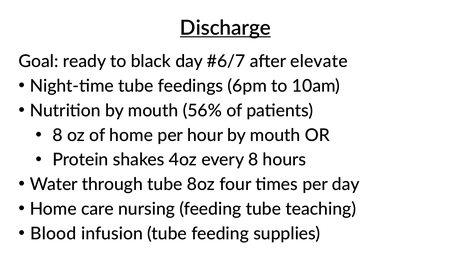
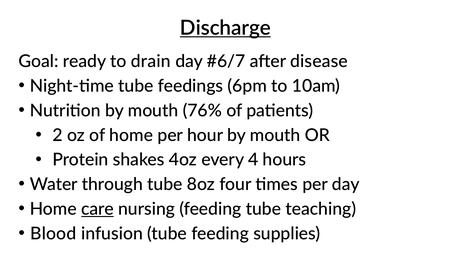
black: black -> drain
elevate: elevate -> disease
56%: 56% -> 76%
8 at (58, 135): 8 -> 2
every 8: 8 -> 4
care underline: none -> present
